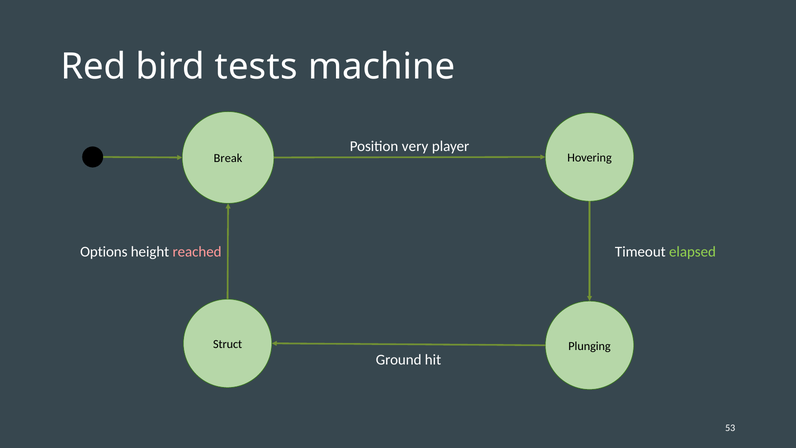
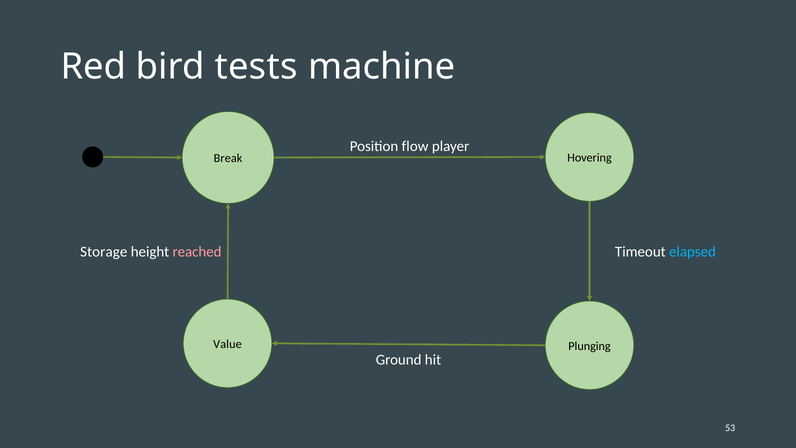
very: very -> flow
Options: Options -> Storage
elapsed colour: light green -> light blue
Struct: Struct -> Value
